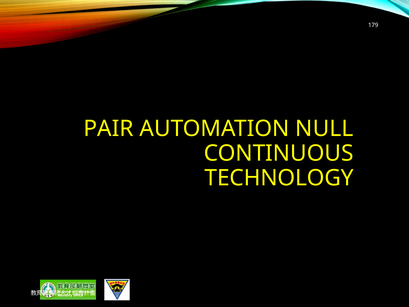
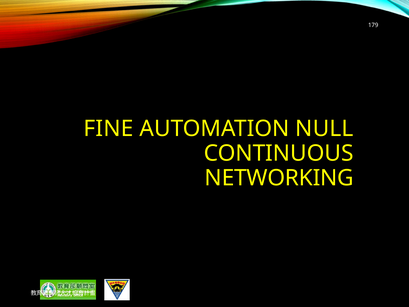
PAIR: PAIR -> FINE
TECHNOLOGY: TECHNOLOGY -> NETWORKING
